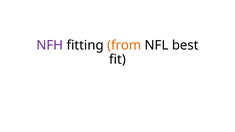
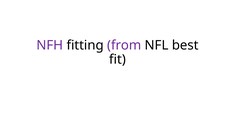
from colour: orange -> purple
